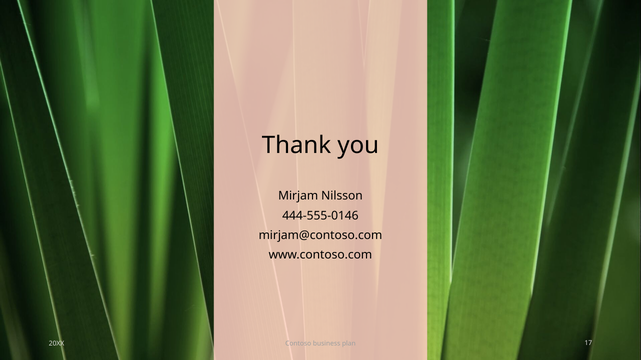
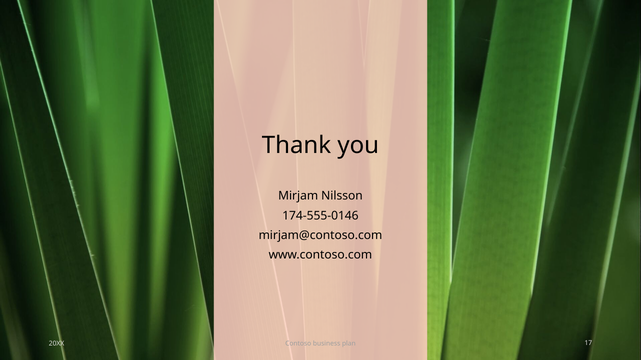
444-555-0146: 444-555-0146 -> 174-555-0146
